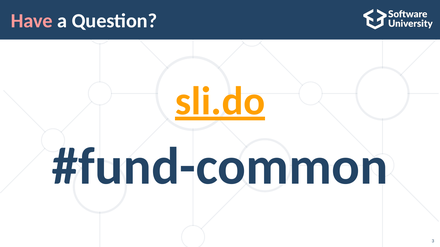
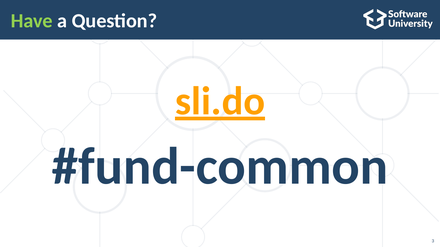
Have colour: pink -> light green
